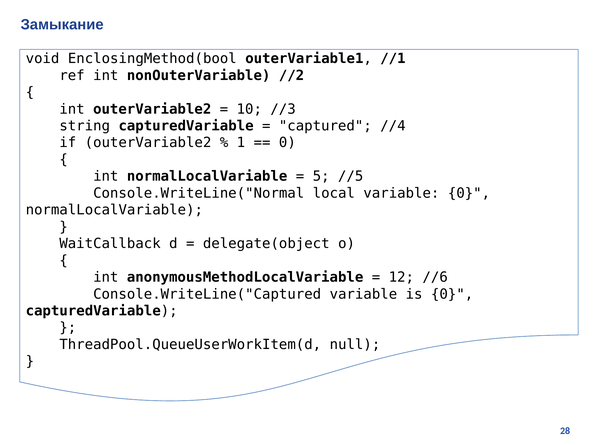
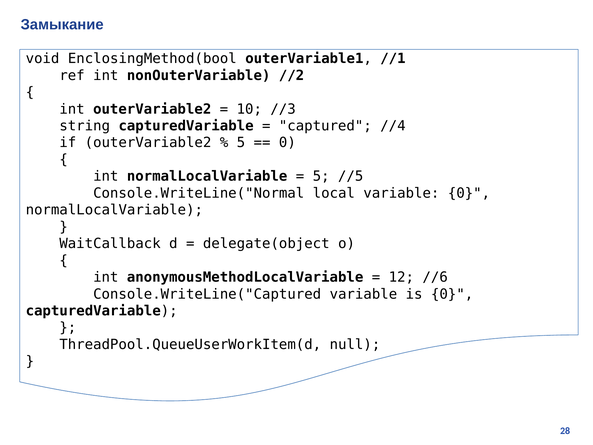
1 at (241, 143): 1 -> 5
